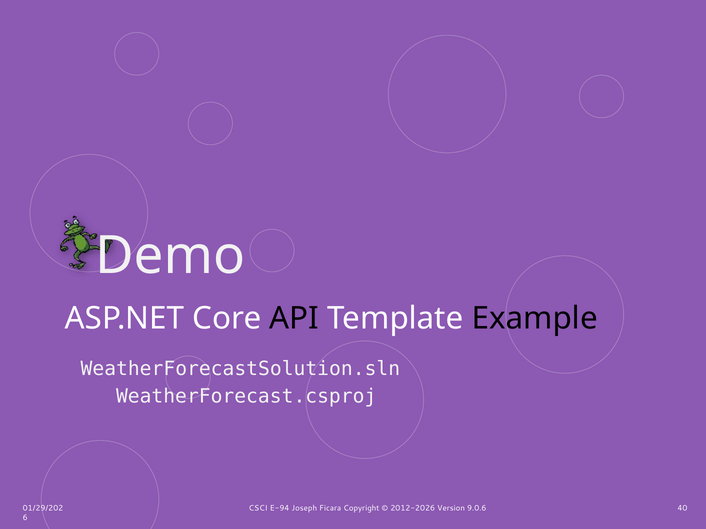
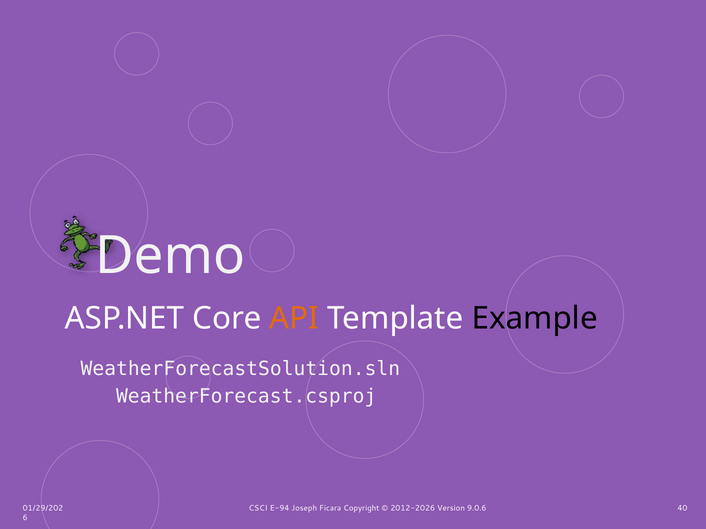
API colour: black -> orange
